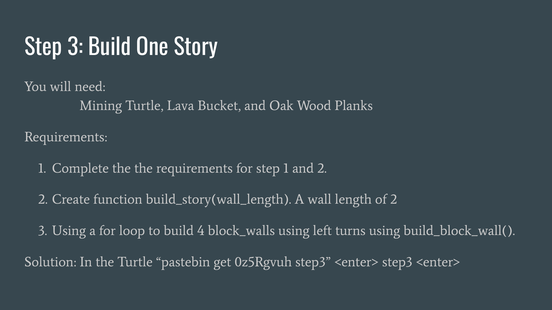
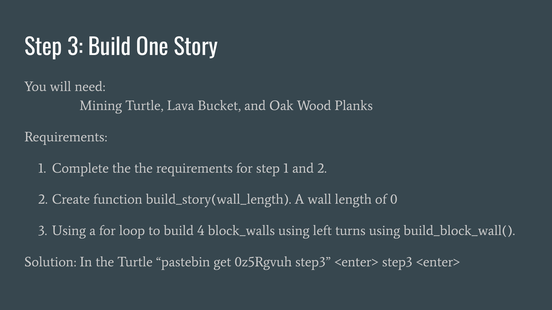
of 2: 2 -> 0
